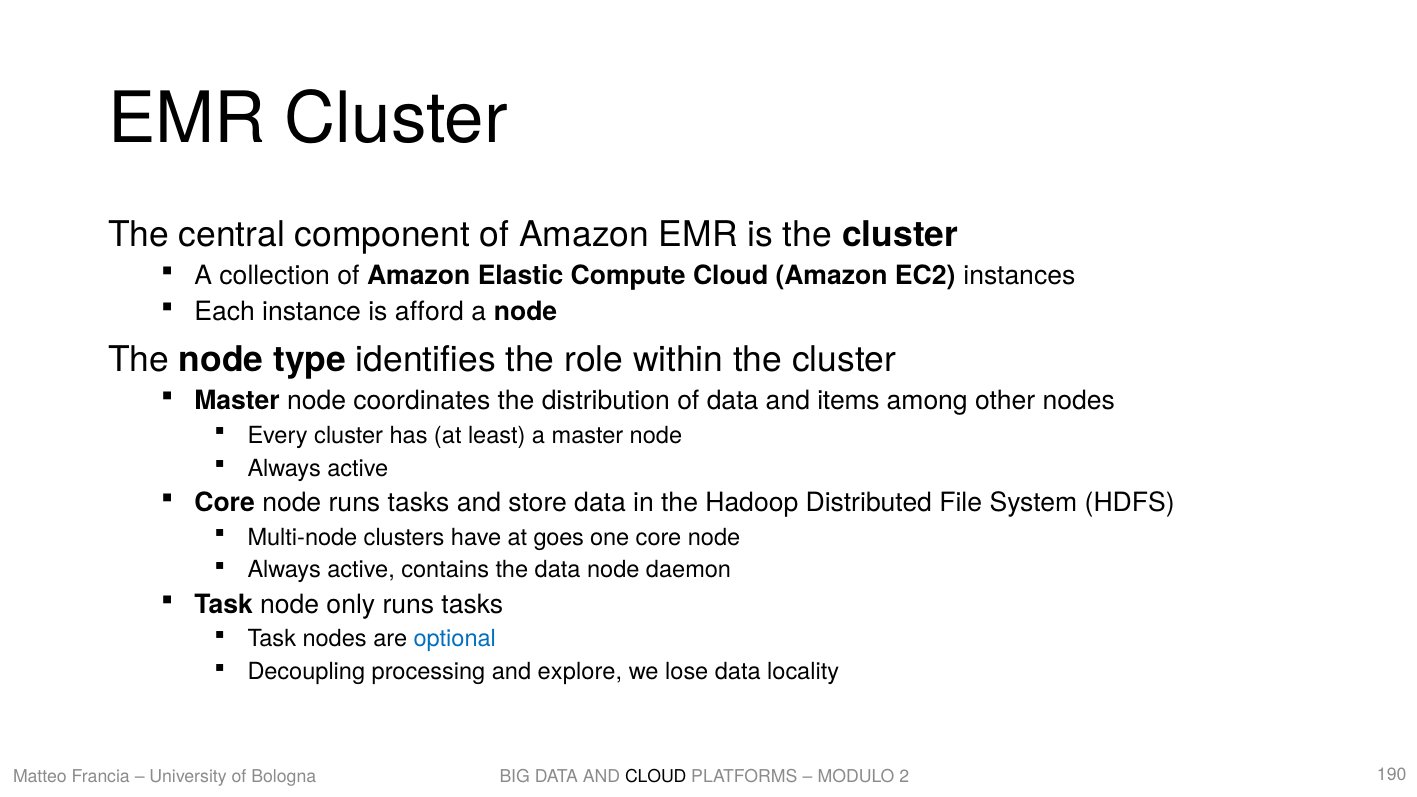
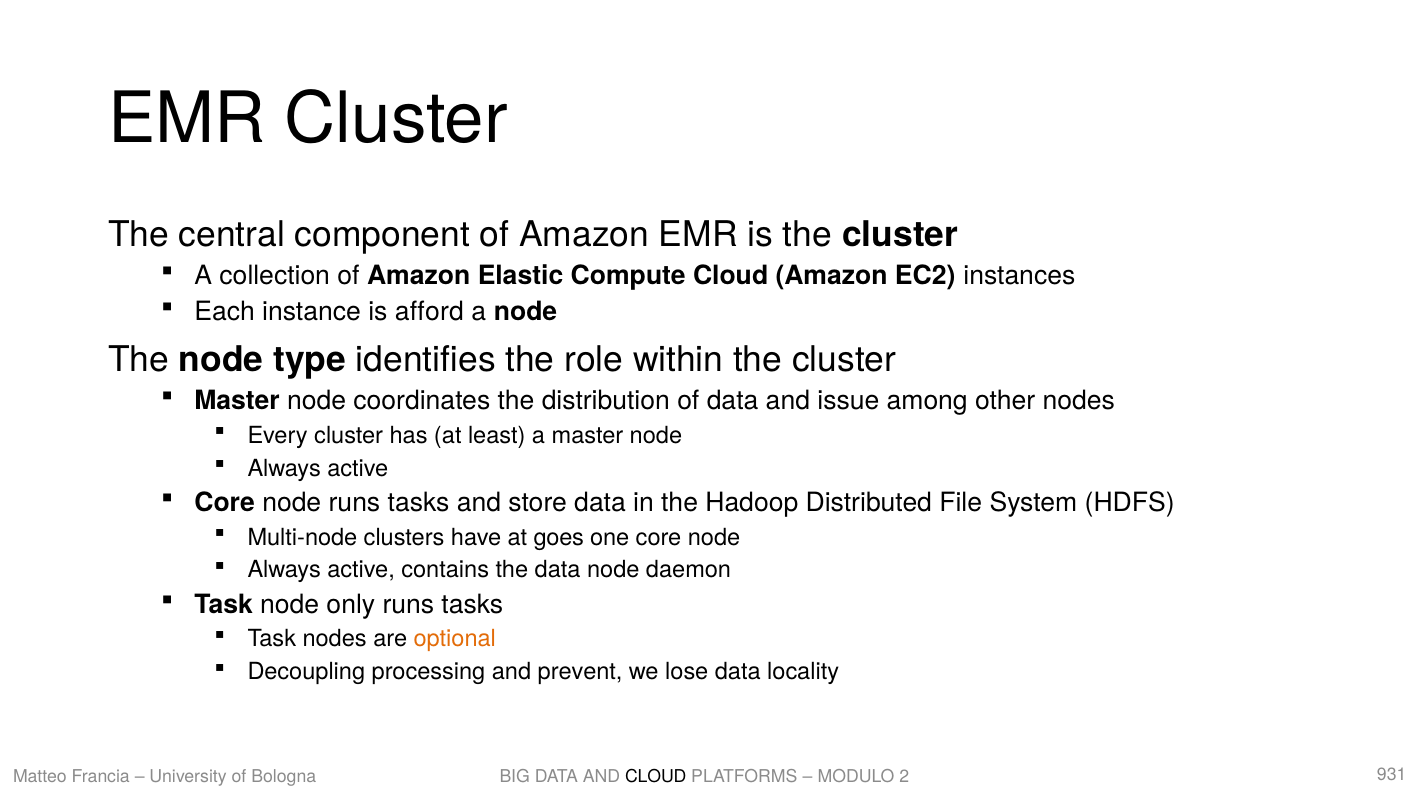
items: items -> issue
optional colour: blue -> orange
explore: explore -> prevent
190: 190 -> 931
